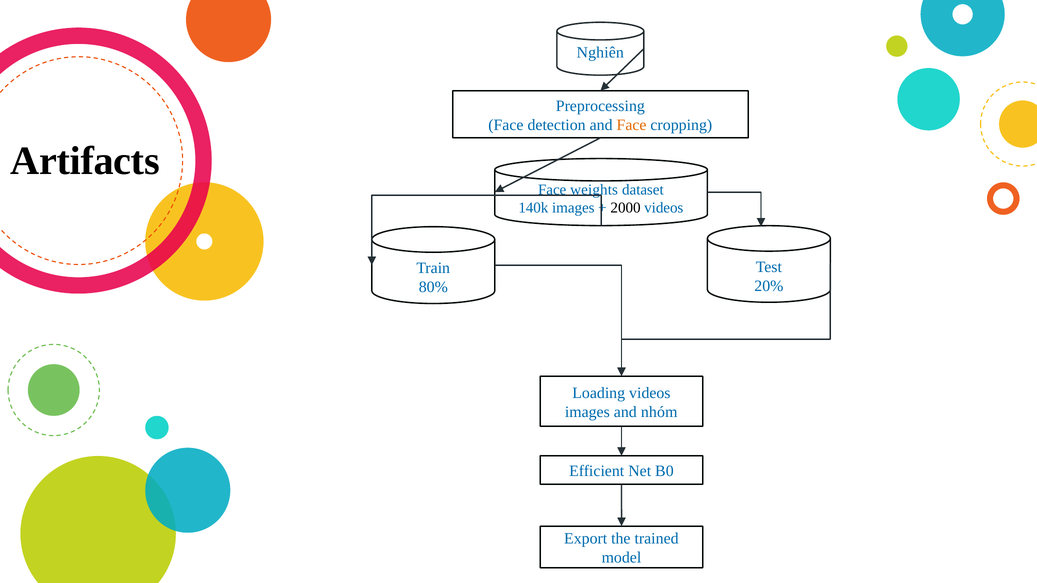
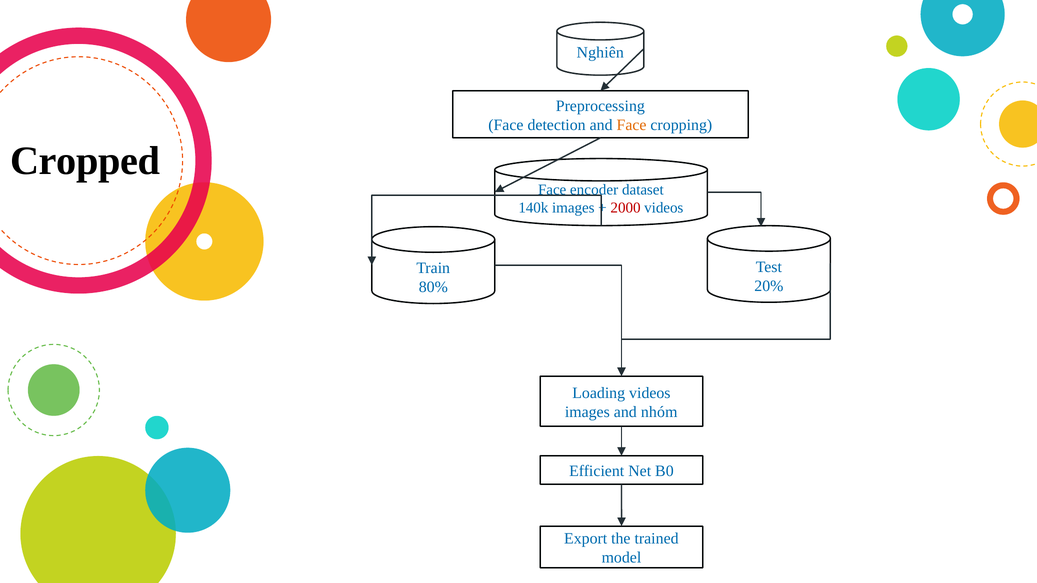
Artifacts: Artifacts -> Cropped
weights: weights -> encoder
2000 colour: black -> red
